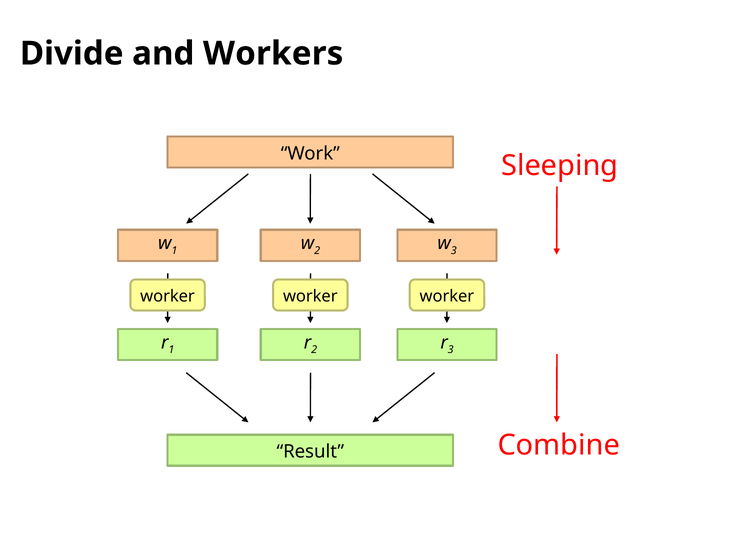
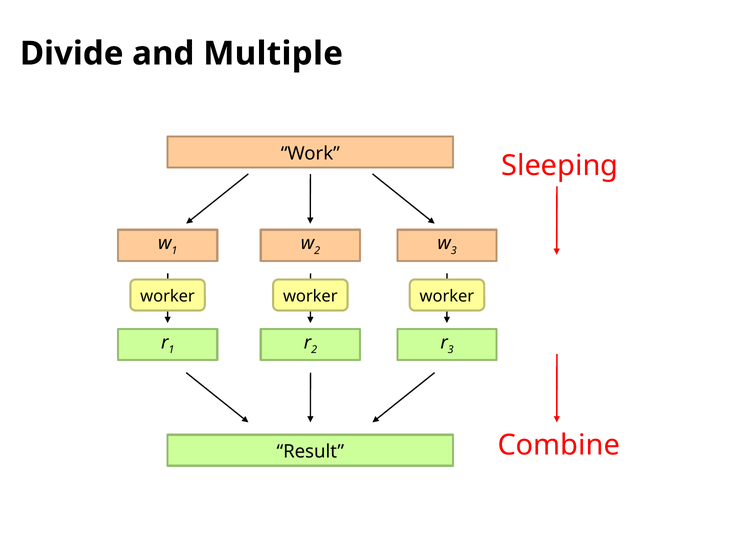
Workers: Workers -> Multiple
